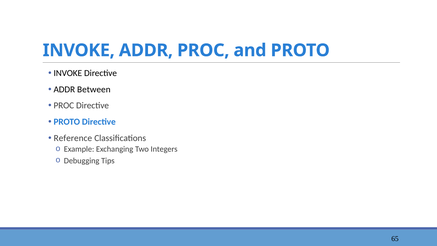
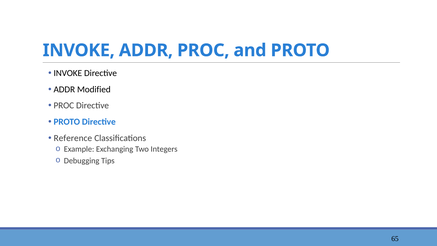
Between: Between -> Modified
